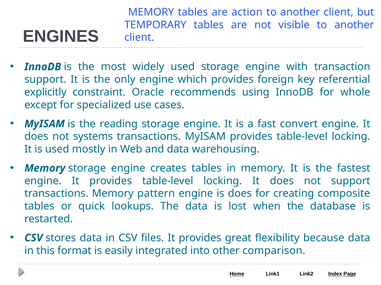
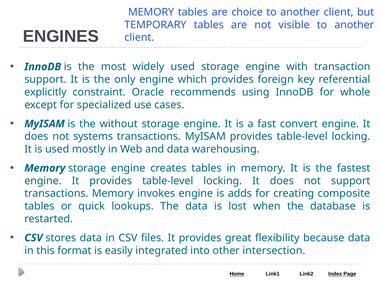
action: action -> choice
reading: reading -> without
pattern: pattern -> invokes
is does: does -> adds
comparison: comparison -> intersection
